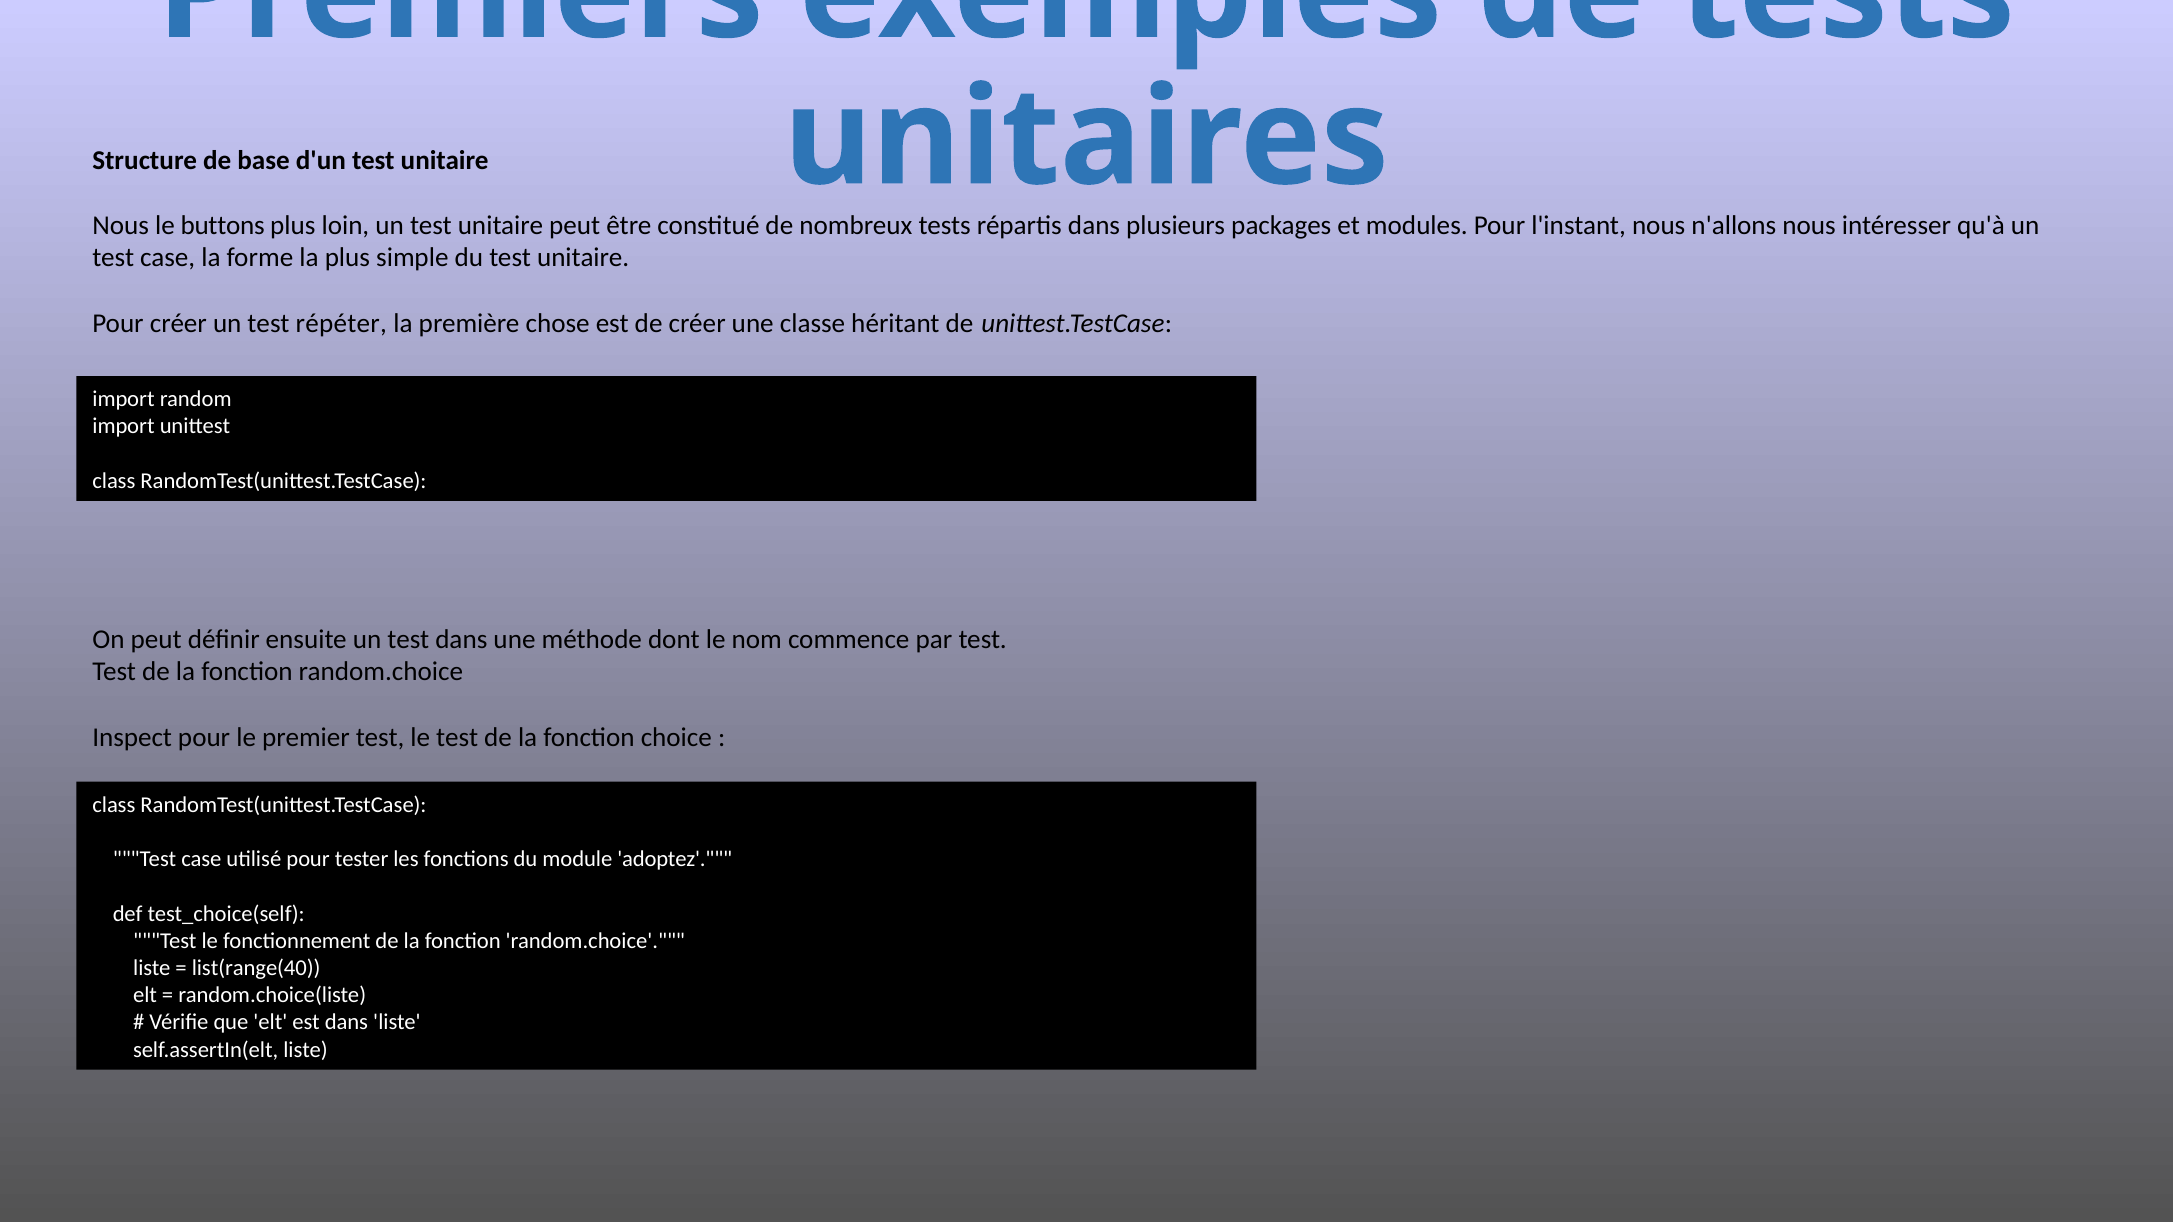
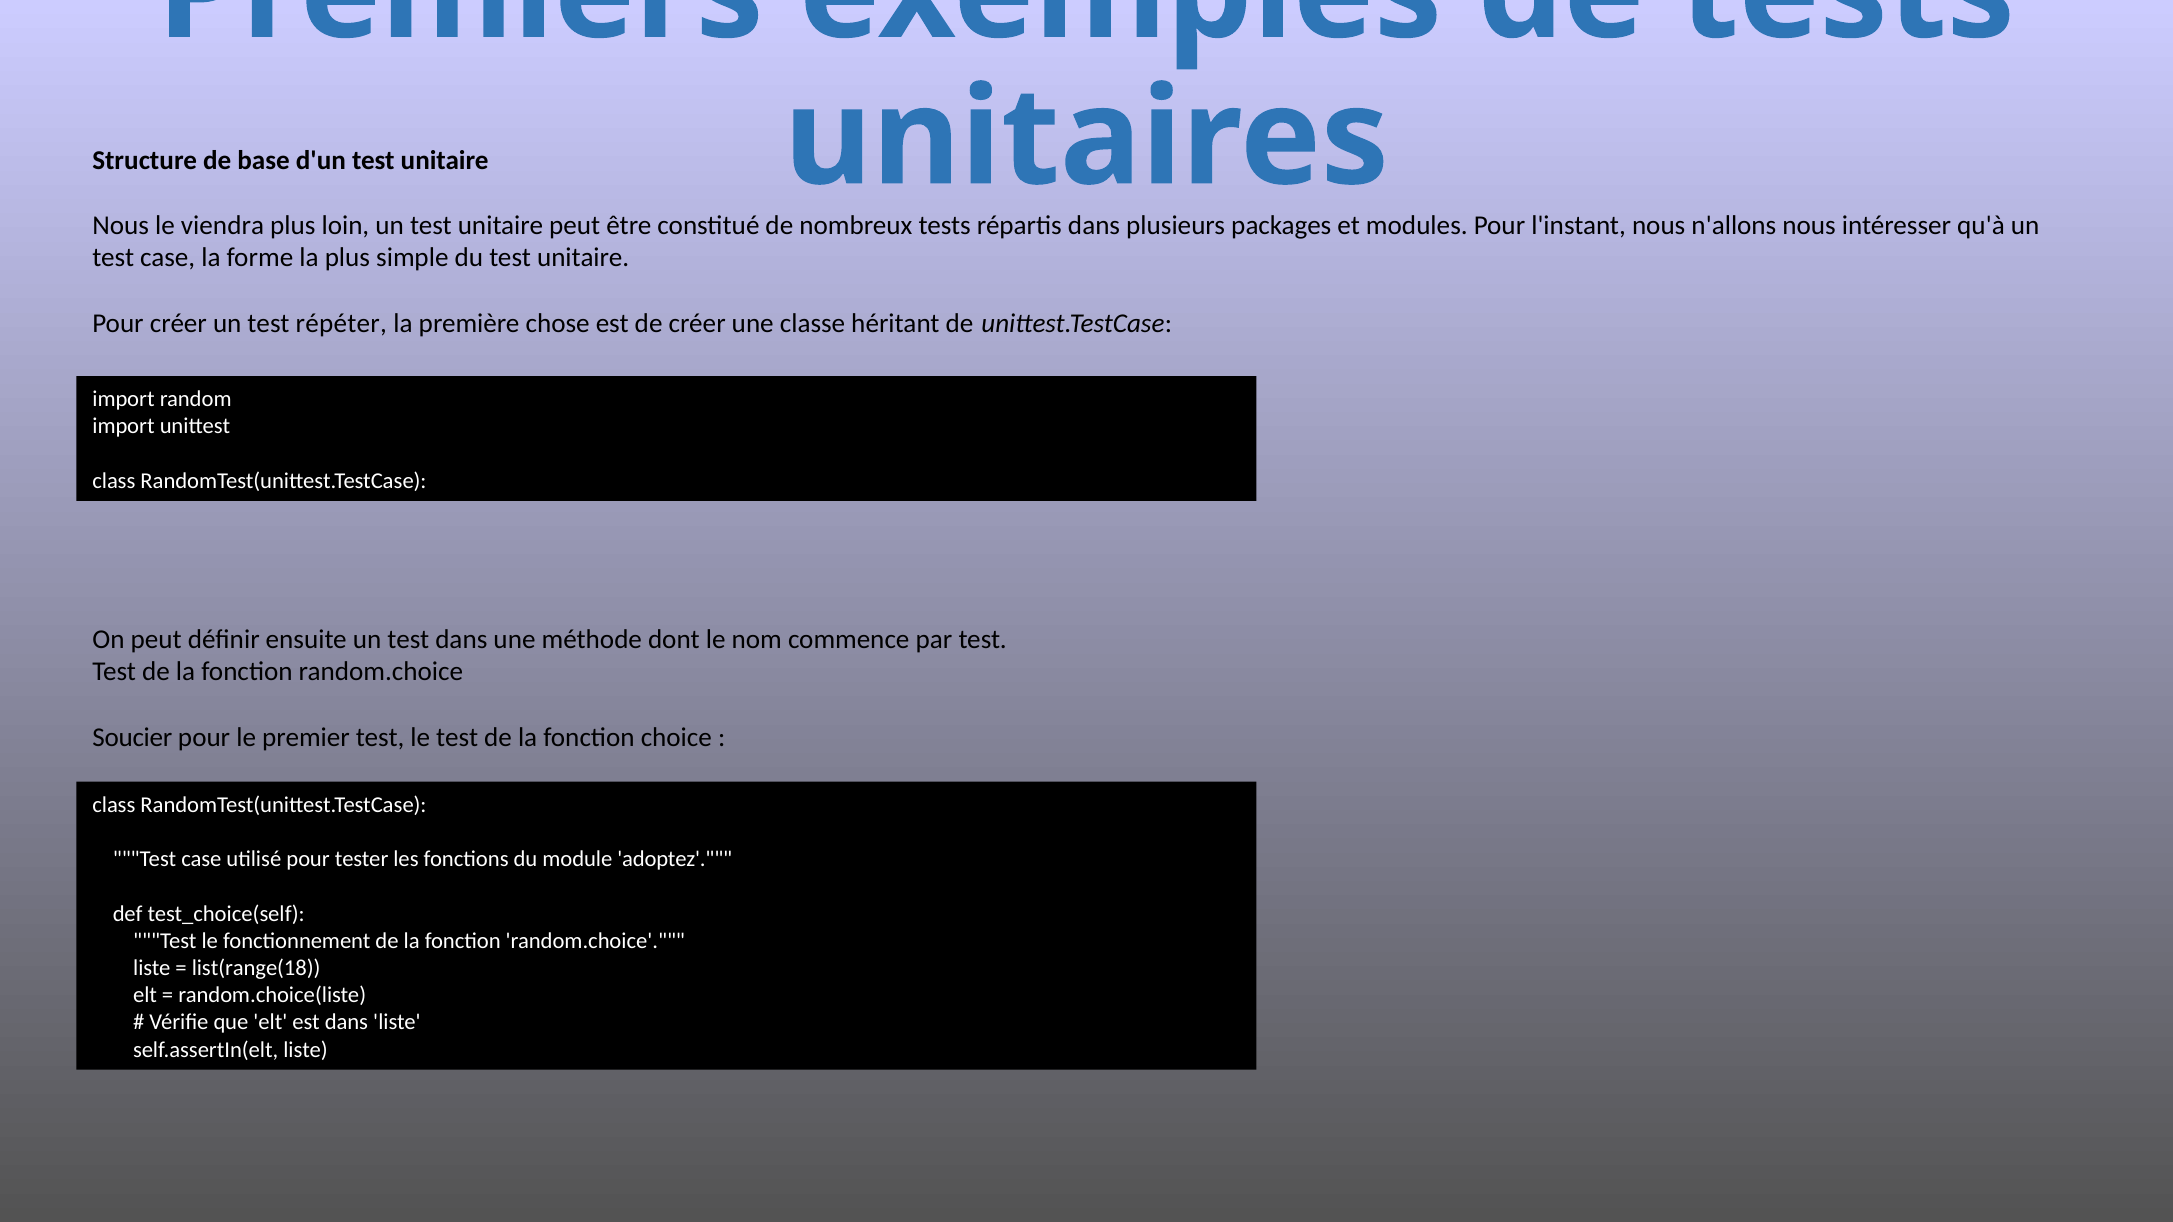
buttons: buttons -> viendra
Inspect: Inspect -> Soucier
list(range(40: list(range(40 -> list(range(18
